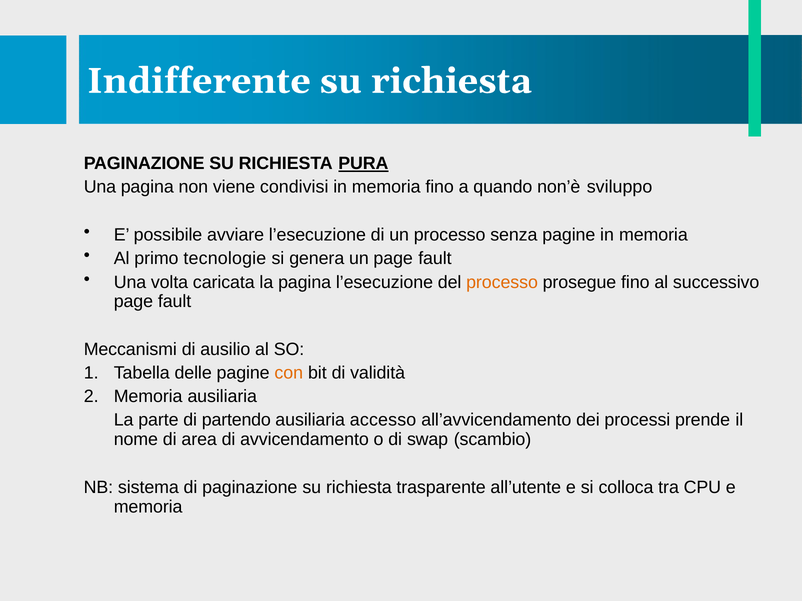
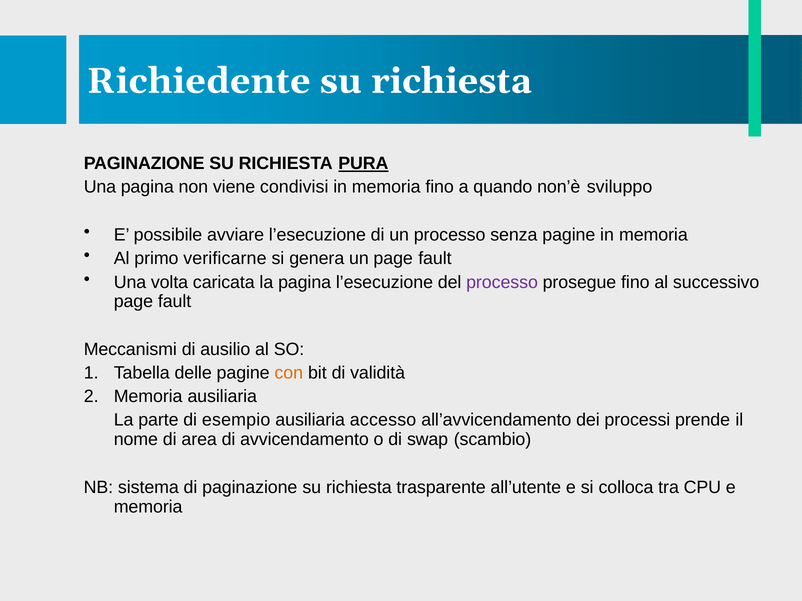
Indifferente: Indifferente -> Richiedente
tecnologie: tecnologie -> verificarne
processo at (502, 282) colour: orange -> purple
partendo: partendo -> esempio
